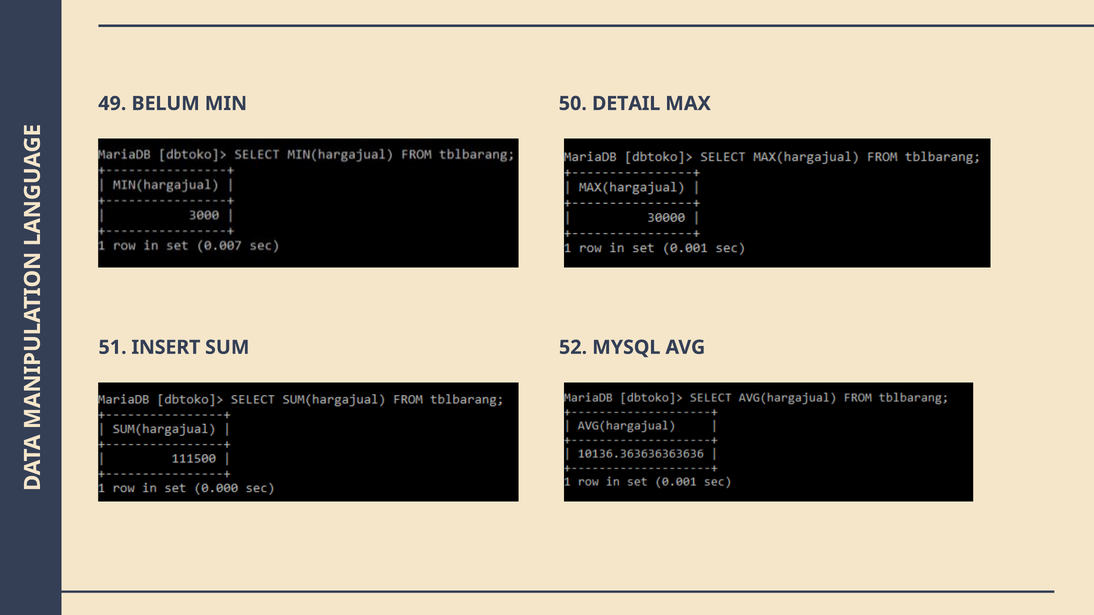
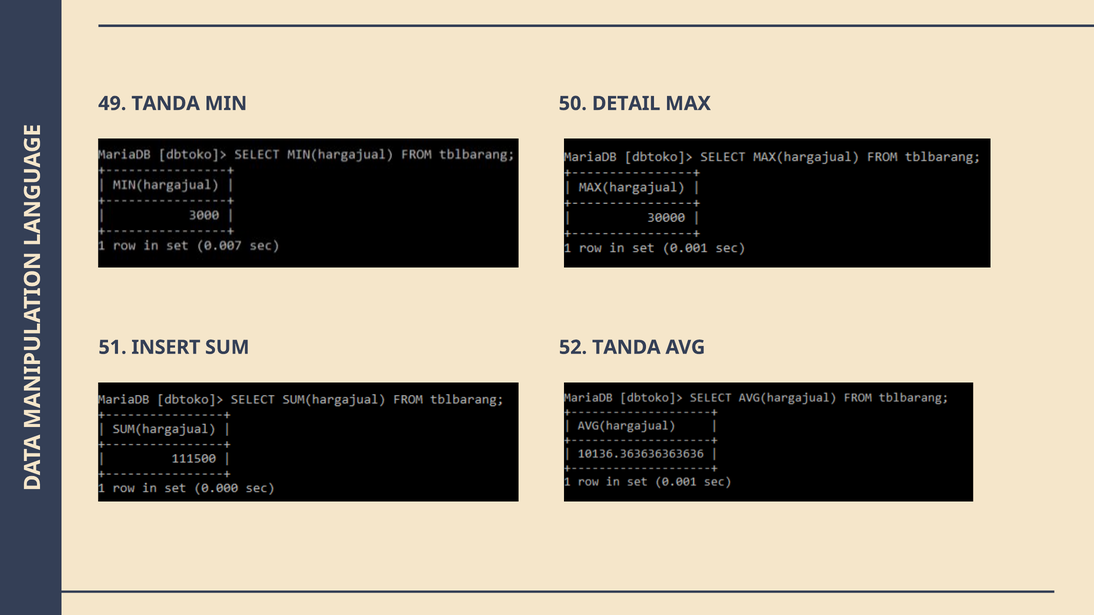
49 BELUM: BELUM -> TANDA
52 MYSQL: MYSQL -> TANDA
